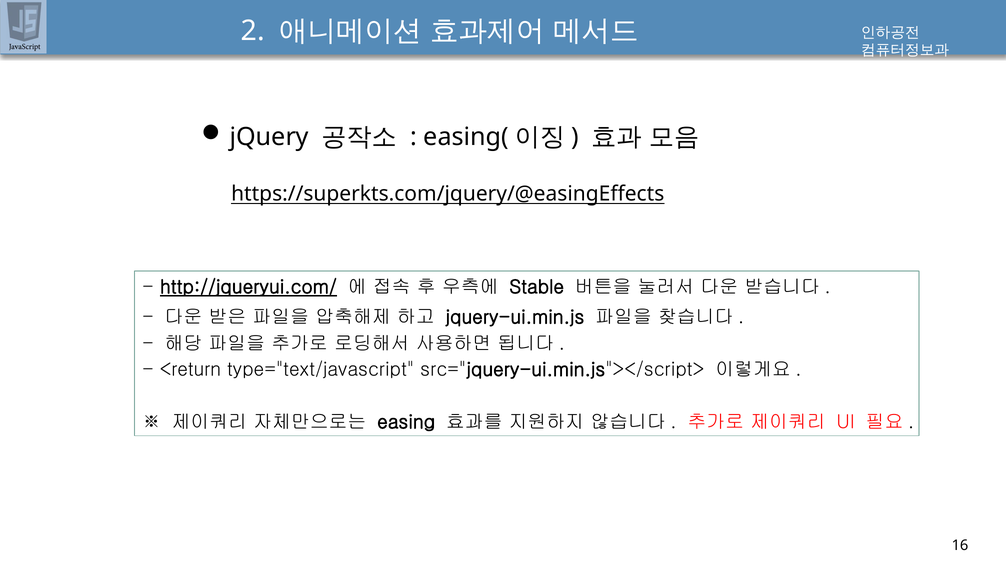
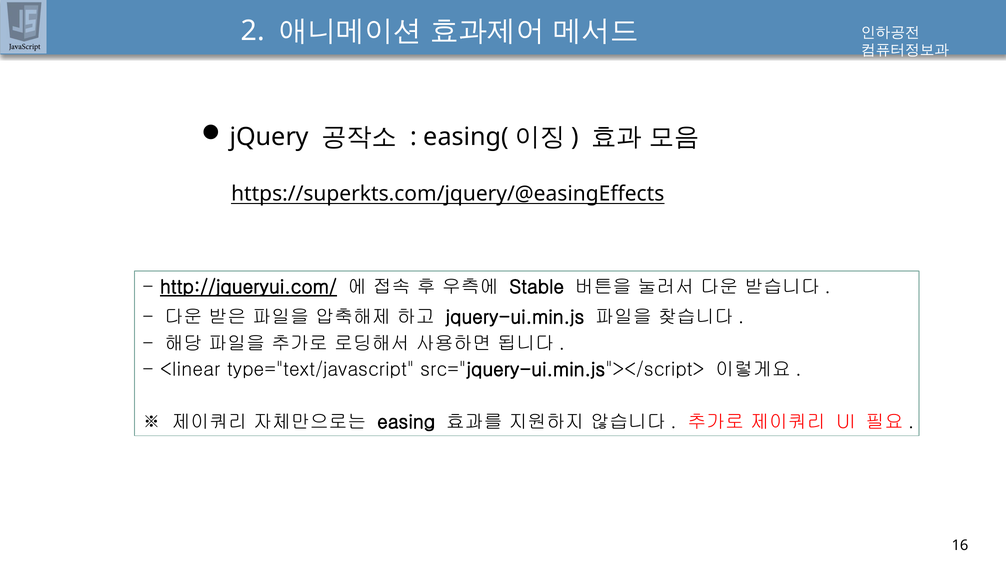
<return: <return -> <linear
